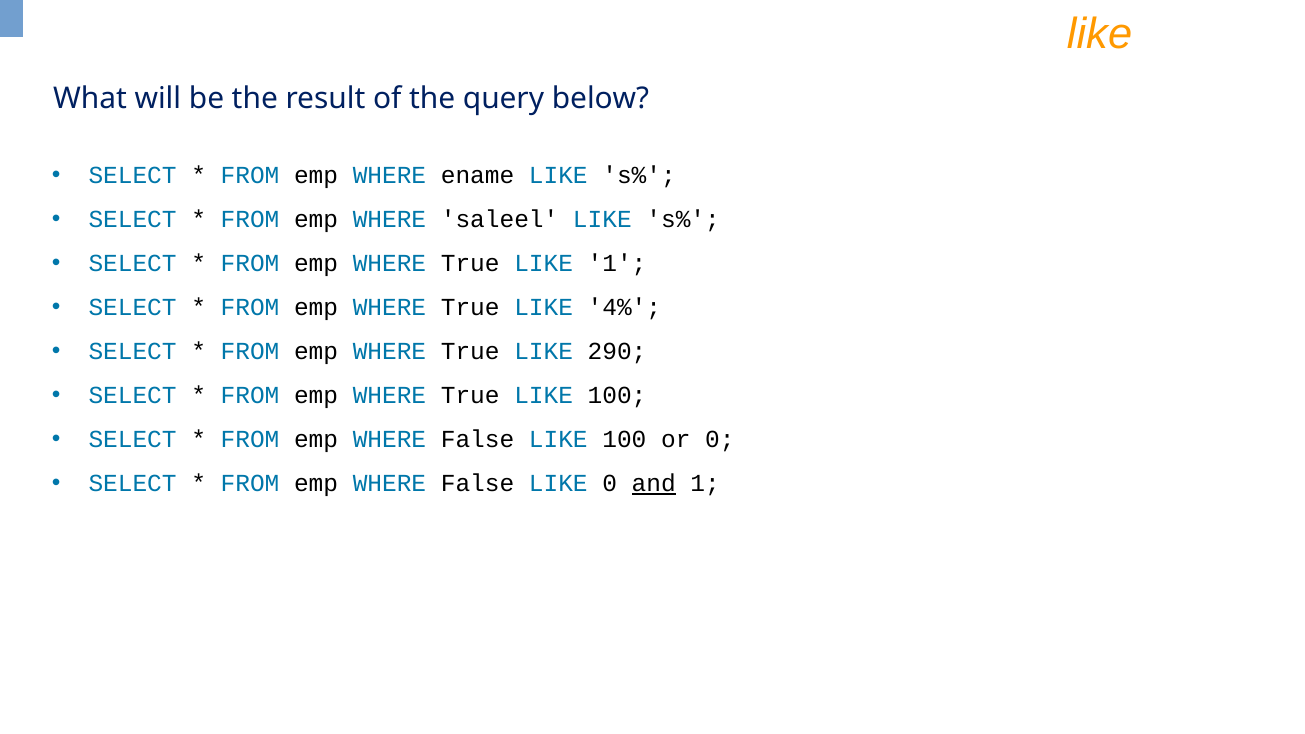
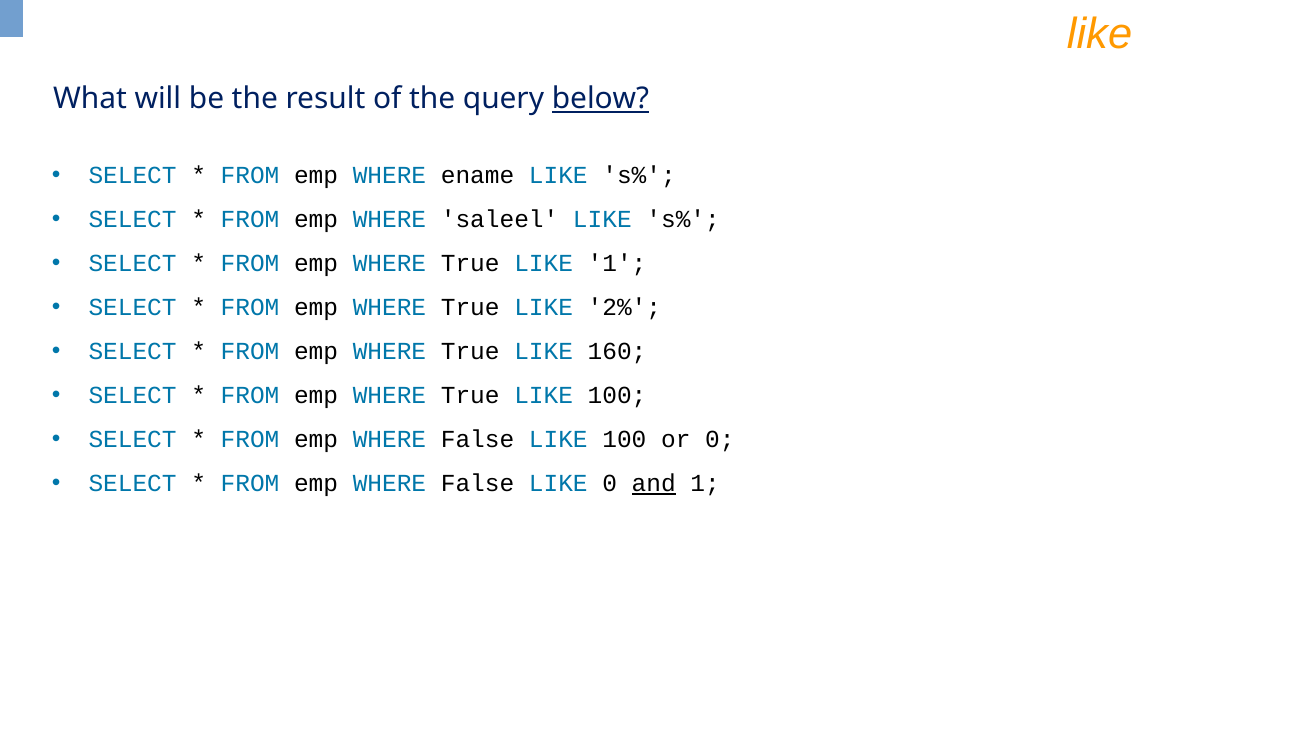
below underline: none -> present
4%: 4% -> 2%
290: 290 -> 160
